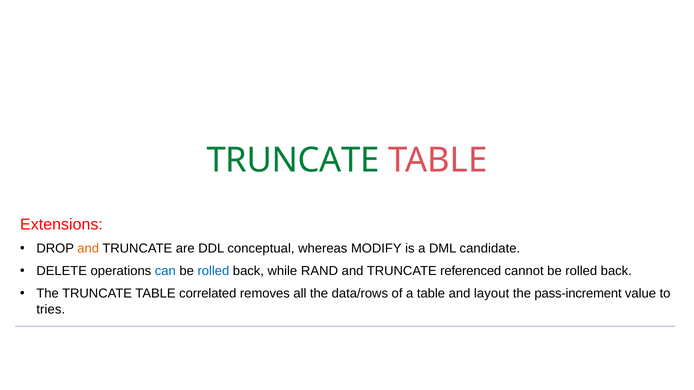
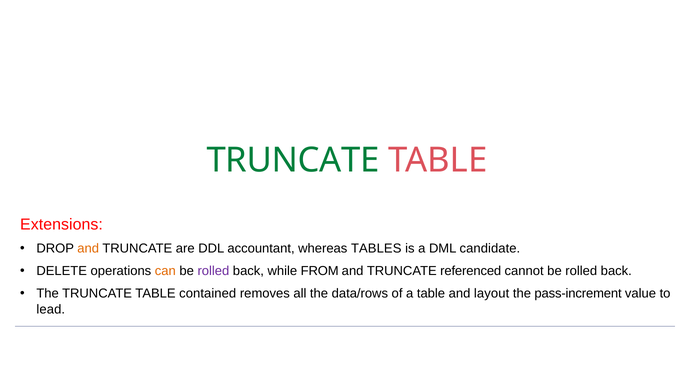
conceptual: conceptual -> accountant
MODIFY: MODIFY -> TABLES
can colour: blue -> orange
rolled at (213, 271) colour: blue -> purple
RAND: RAND -> FROM
correlated: correlated -> contained
tries: tries -> lead
